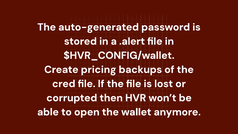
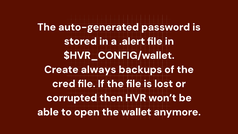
pricing: pricing -> always
